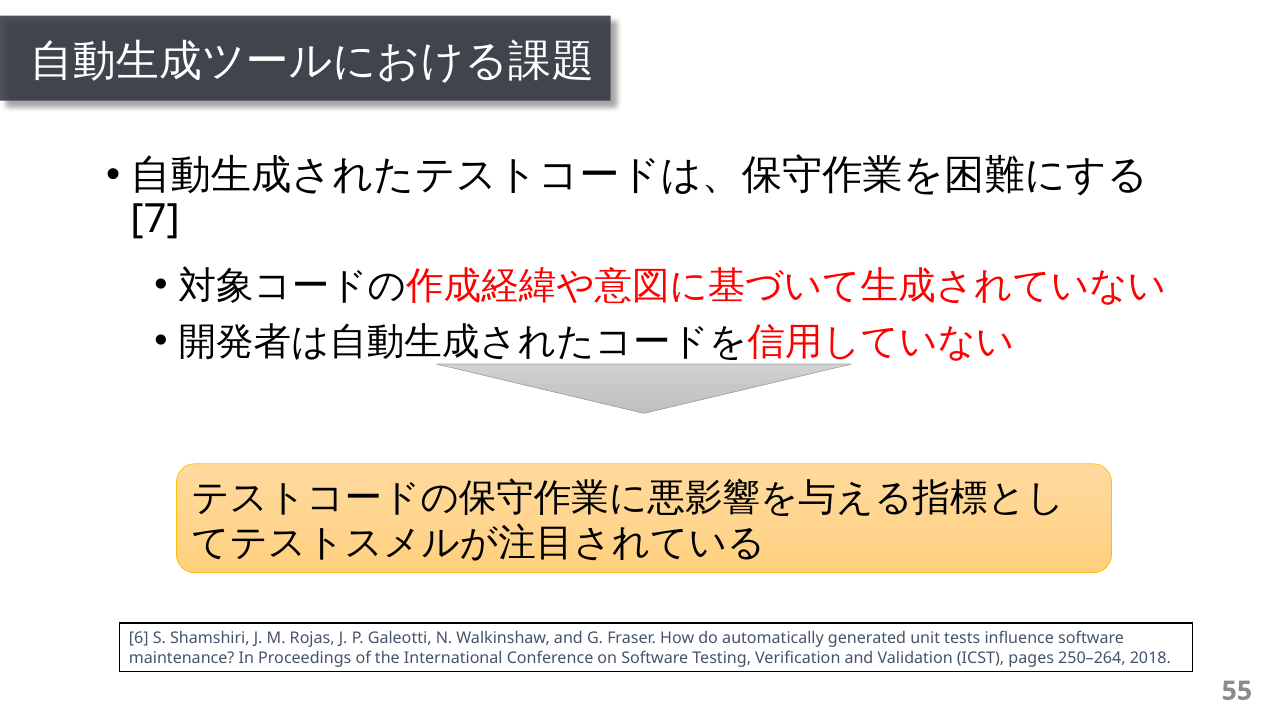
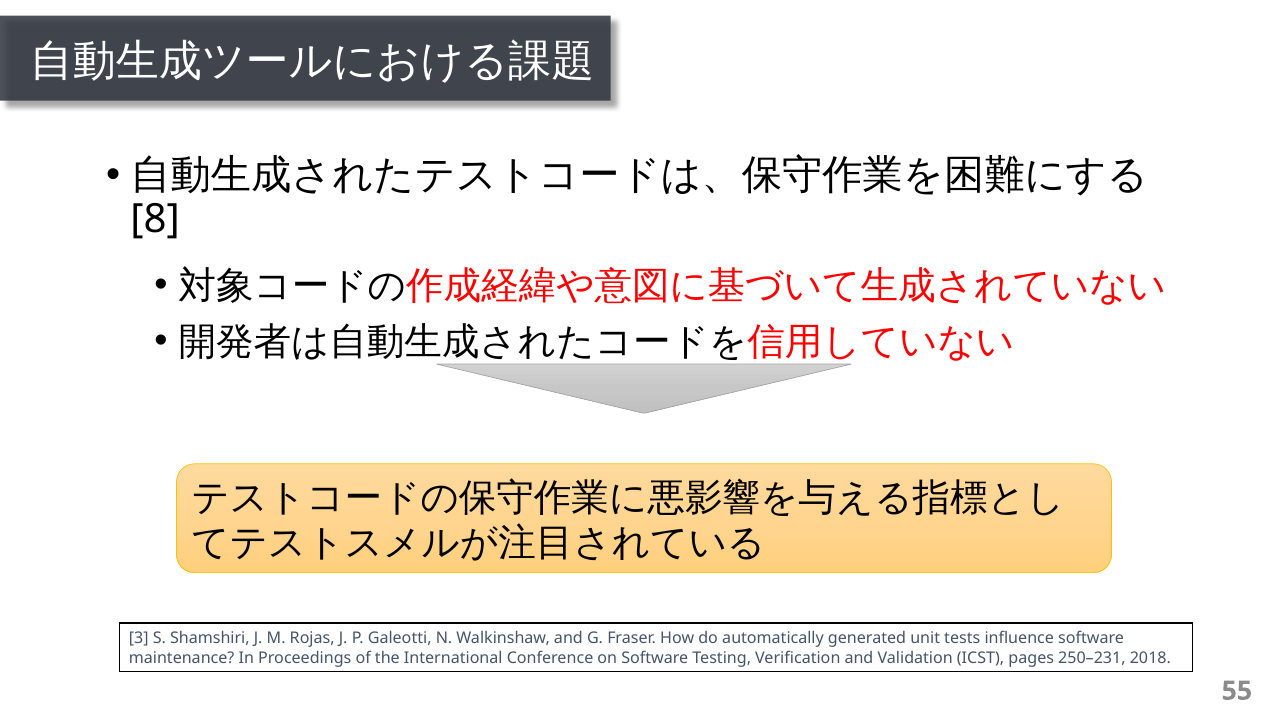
7: 7 -> 8
6: 6 -> 3
250–264: 250–264 -> 250–231
